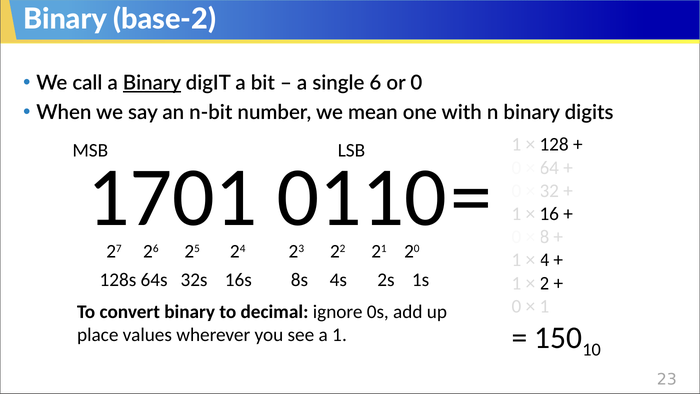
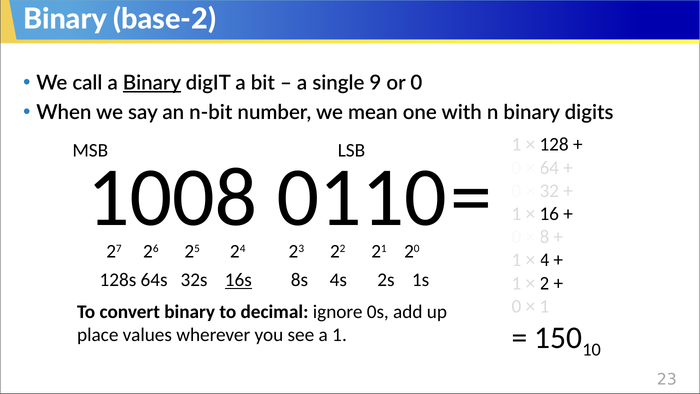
6: 6 -> 9
1701: 1701 -> 1008
16s underline: none -> present
